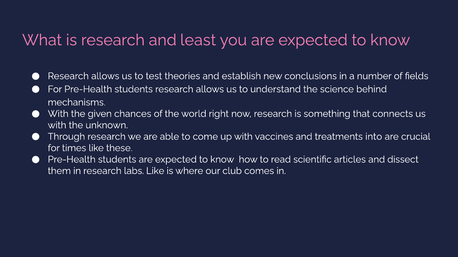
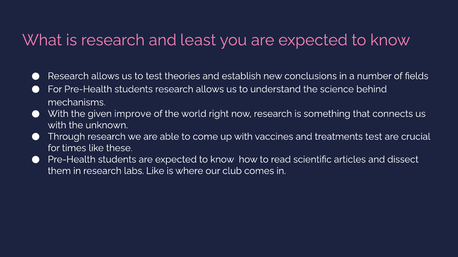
chances: chances -> improve
treatments into: into -> test
